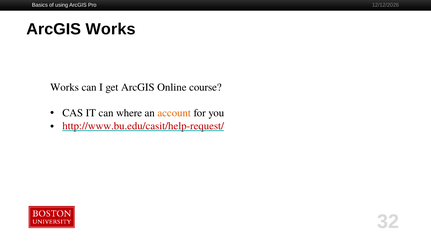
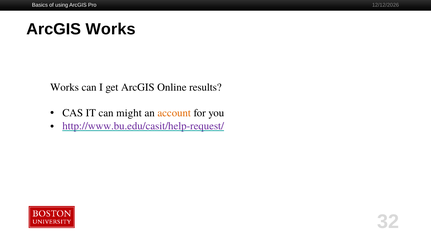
course: course -> results
where: where -> might
http://www.bu.edu/casit/help-request/ colour: red -> purple
